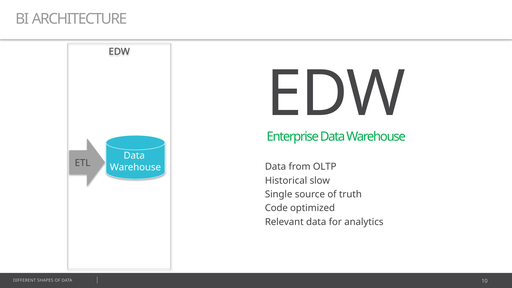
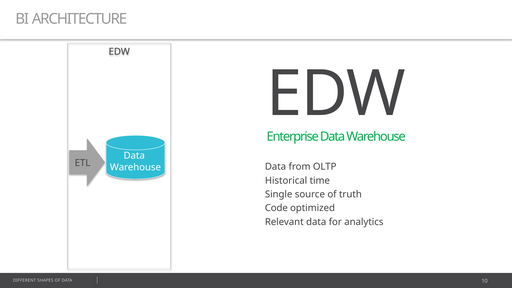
slow: slow -> time
